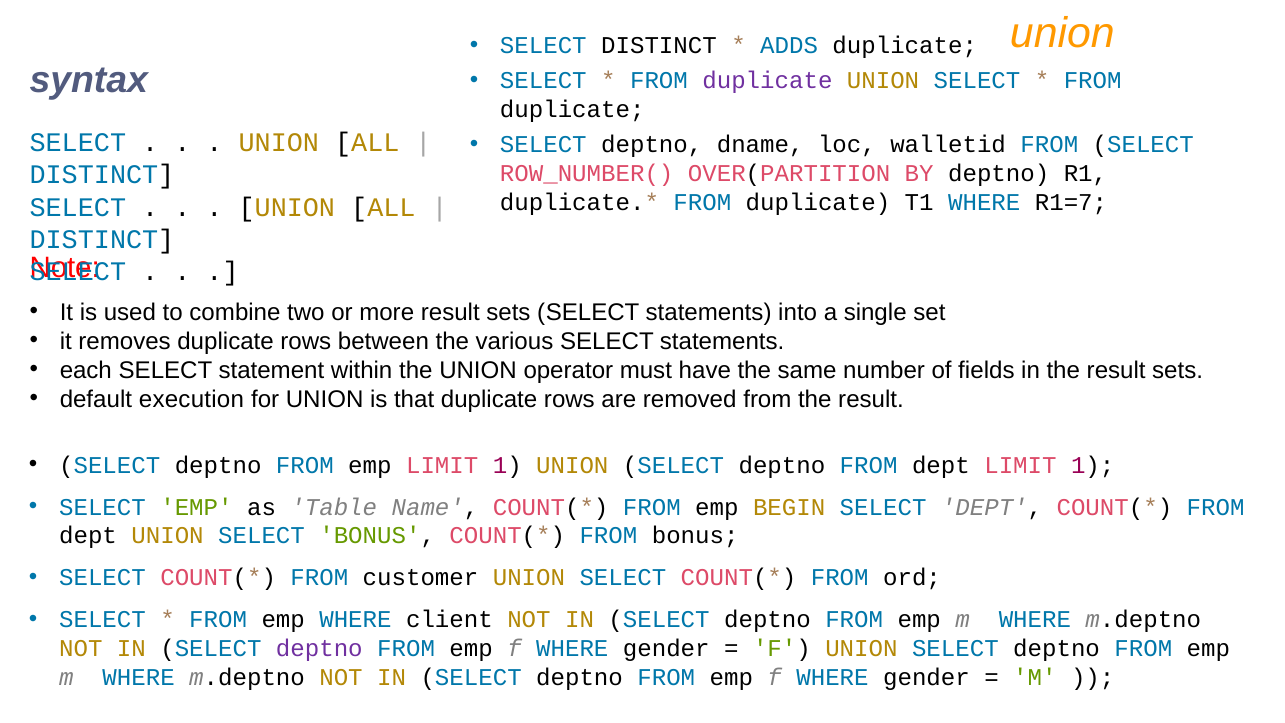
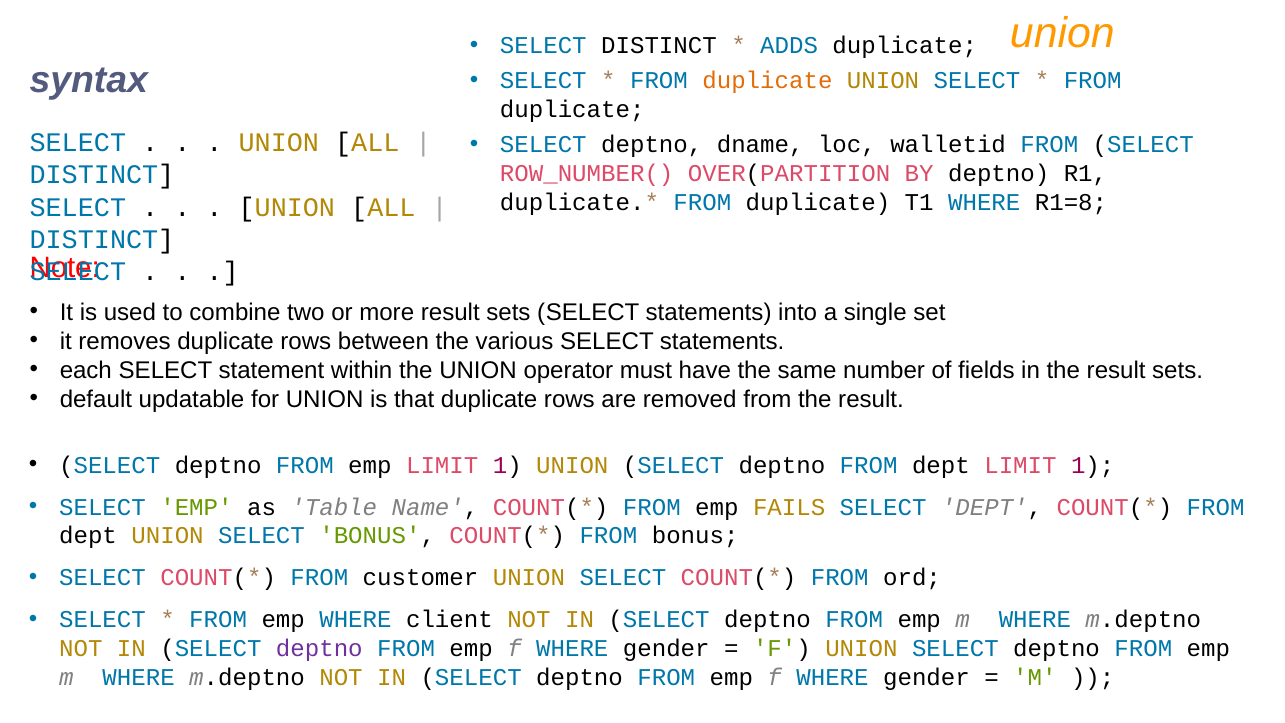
duplicate at (767, 81) colour: purple -> orange
R1=7: R1=7 -> R1=8
execution: execution -> updatable
BEGIN: BEGIN -> FAILS
